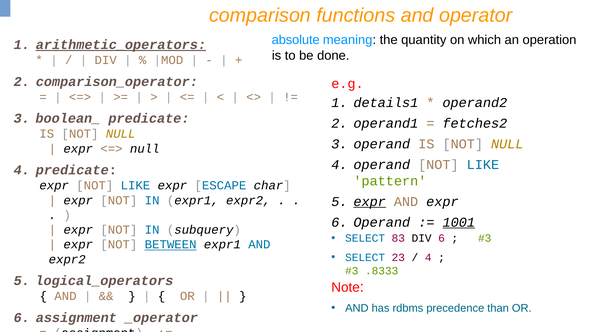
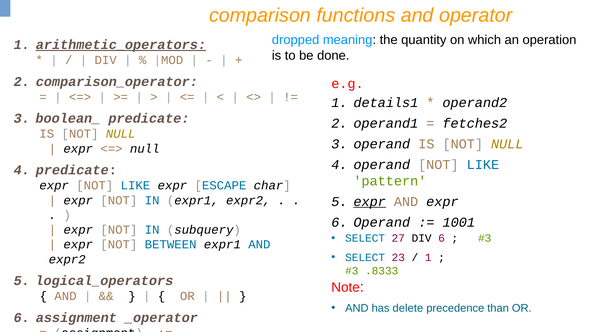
absolute: absolute -> dropped
1001 underline: present -> none
83: 83 -> 27
BETWEEN underline: present -> none
4 at (428, 258): 4 -> 1
rdbms: rdbms -> delete
